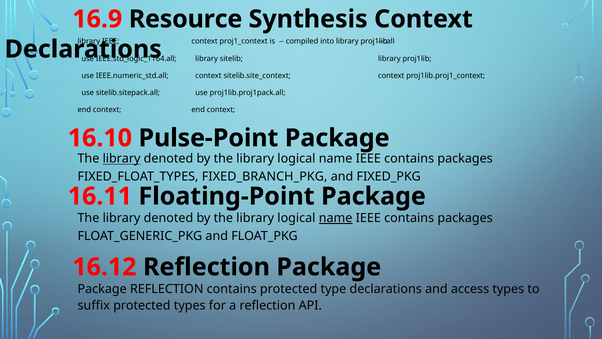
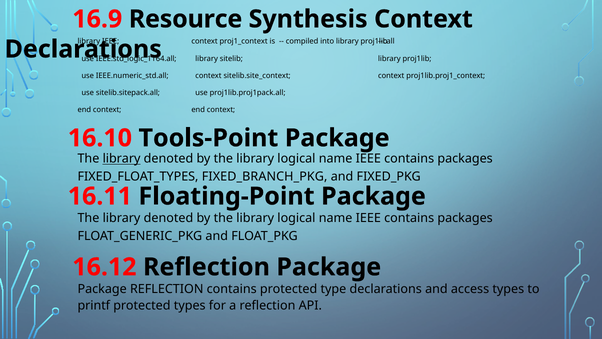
Pulse-Point: Pulse-Point -> Tools-Point
name at (336, 218) underline: present -> none
suffix: suffix -> printf
